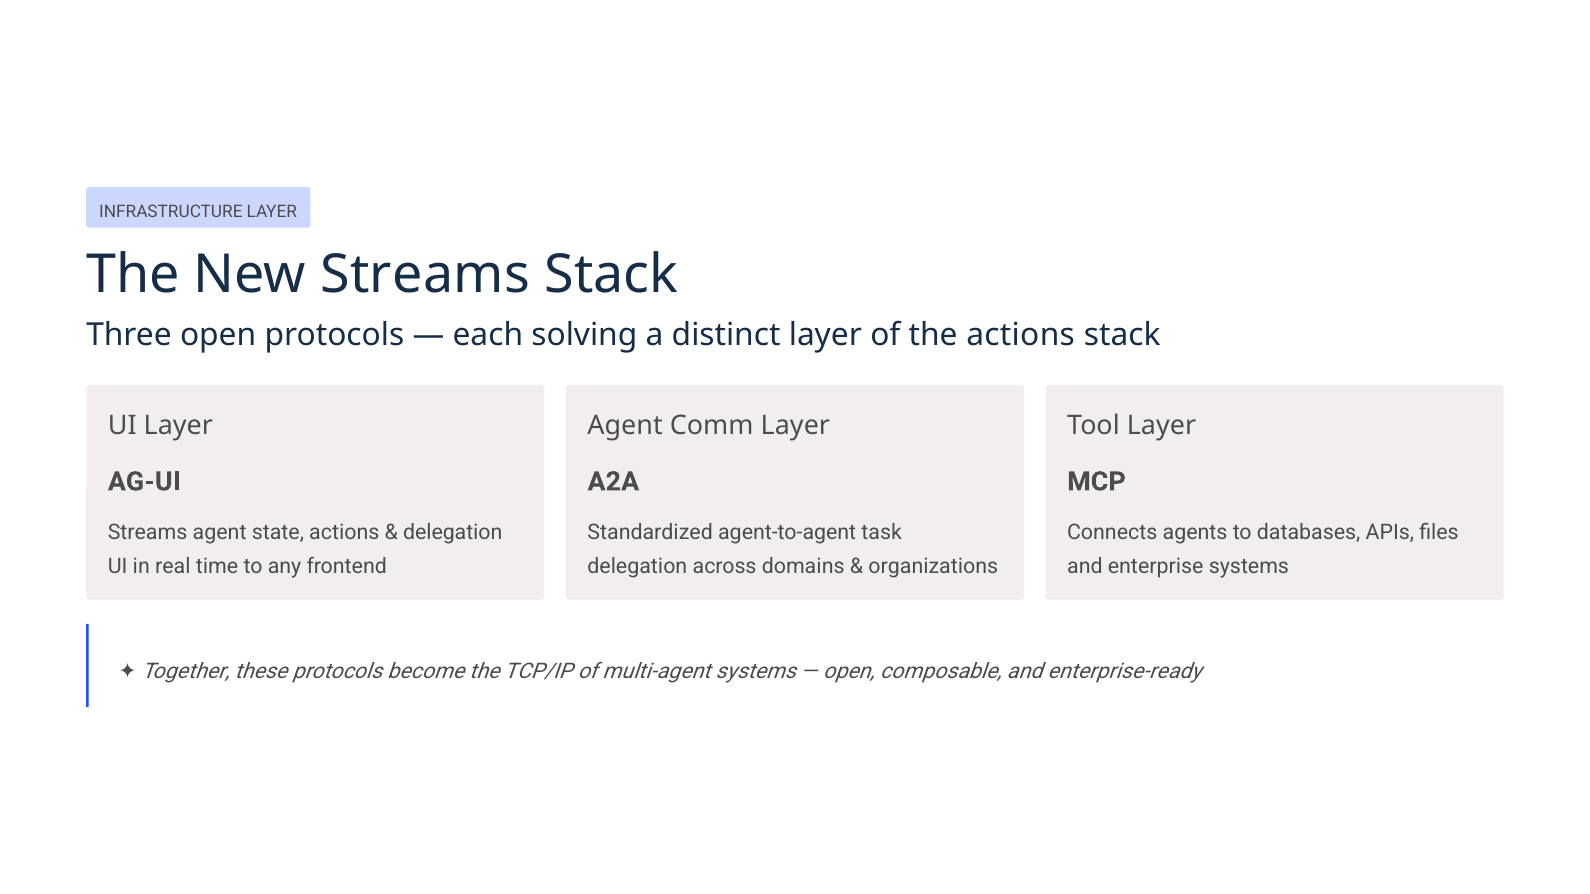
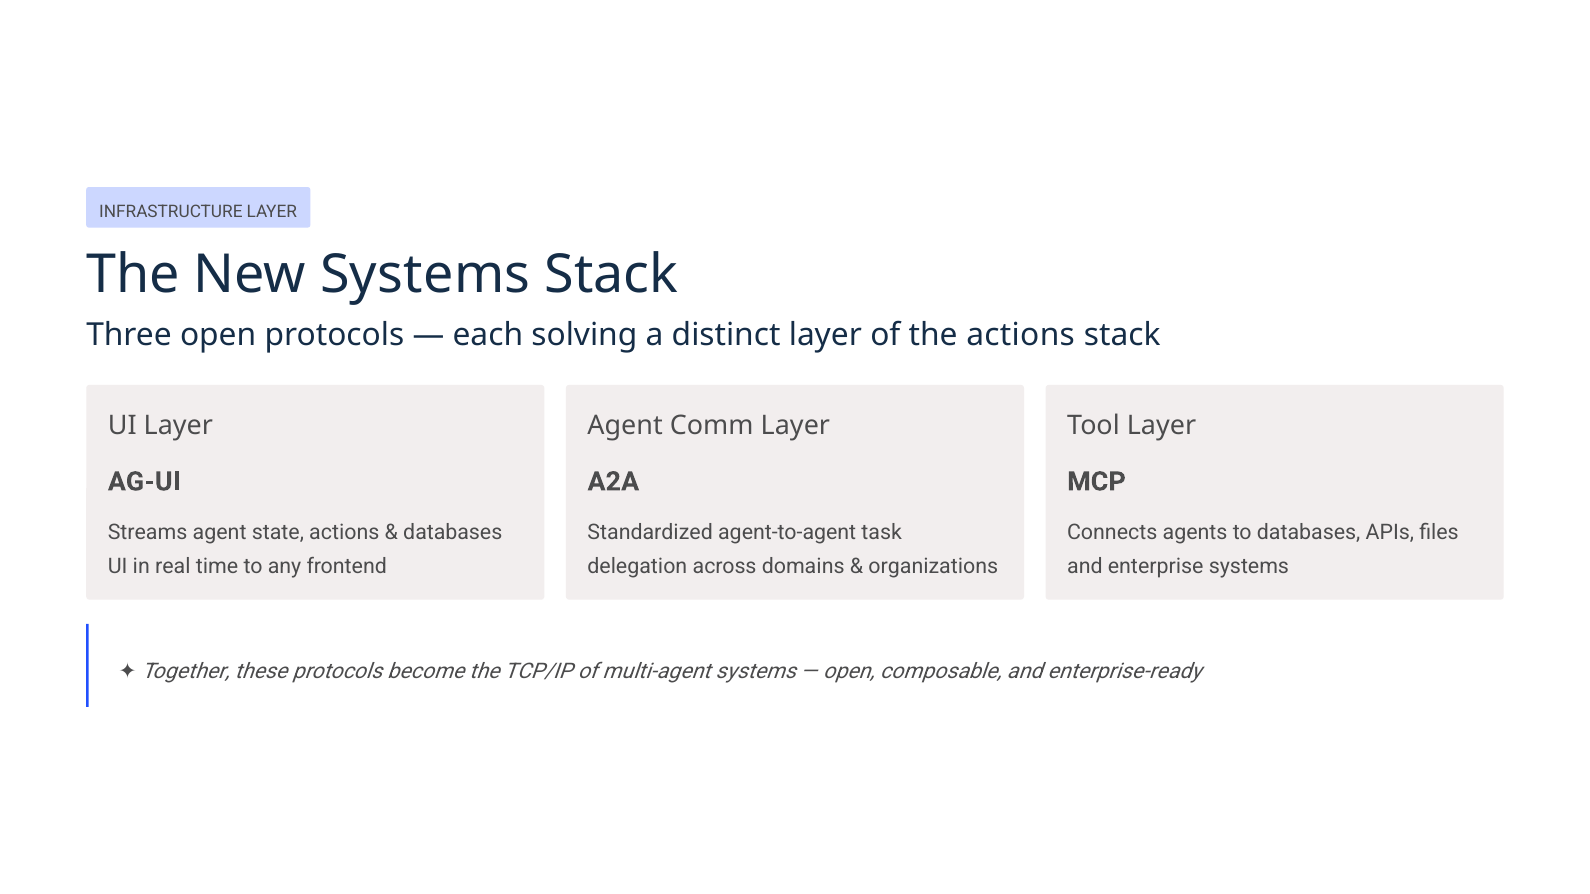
New Streams: Streams -> Systems
delegation at (453, 532): delegation -> databases
